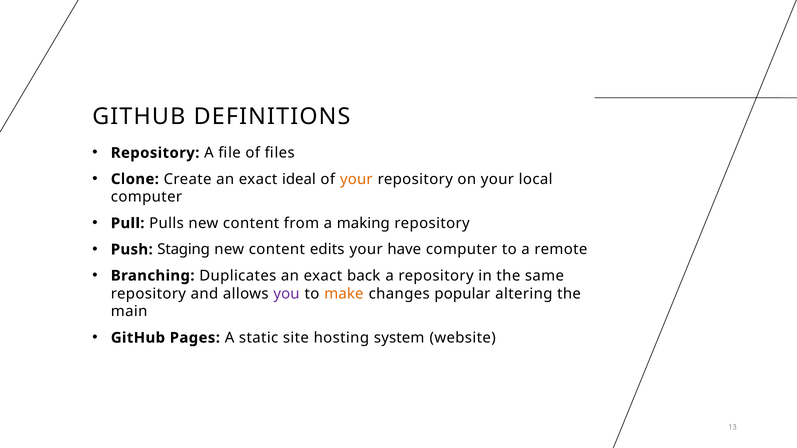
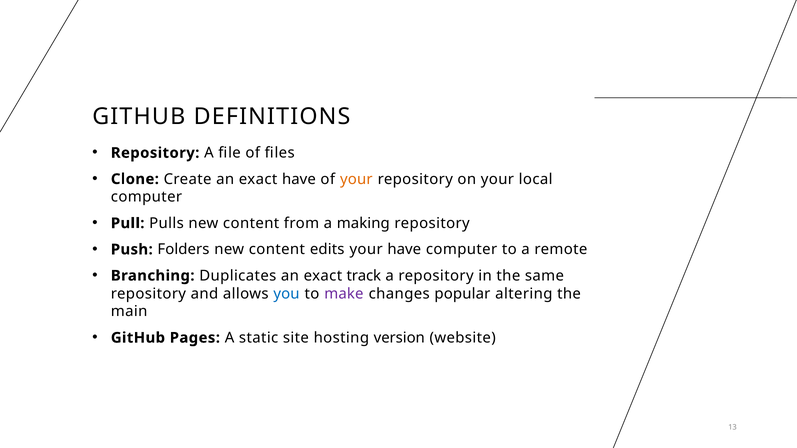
exact ideal: ideal -> have
Staging: Staging -> Folders
back: back -> track
you colour: purple -> blue
make colour: orange -> purple
system: system -> version
